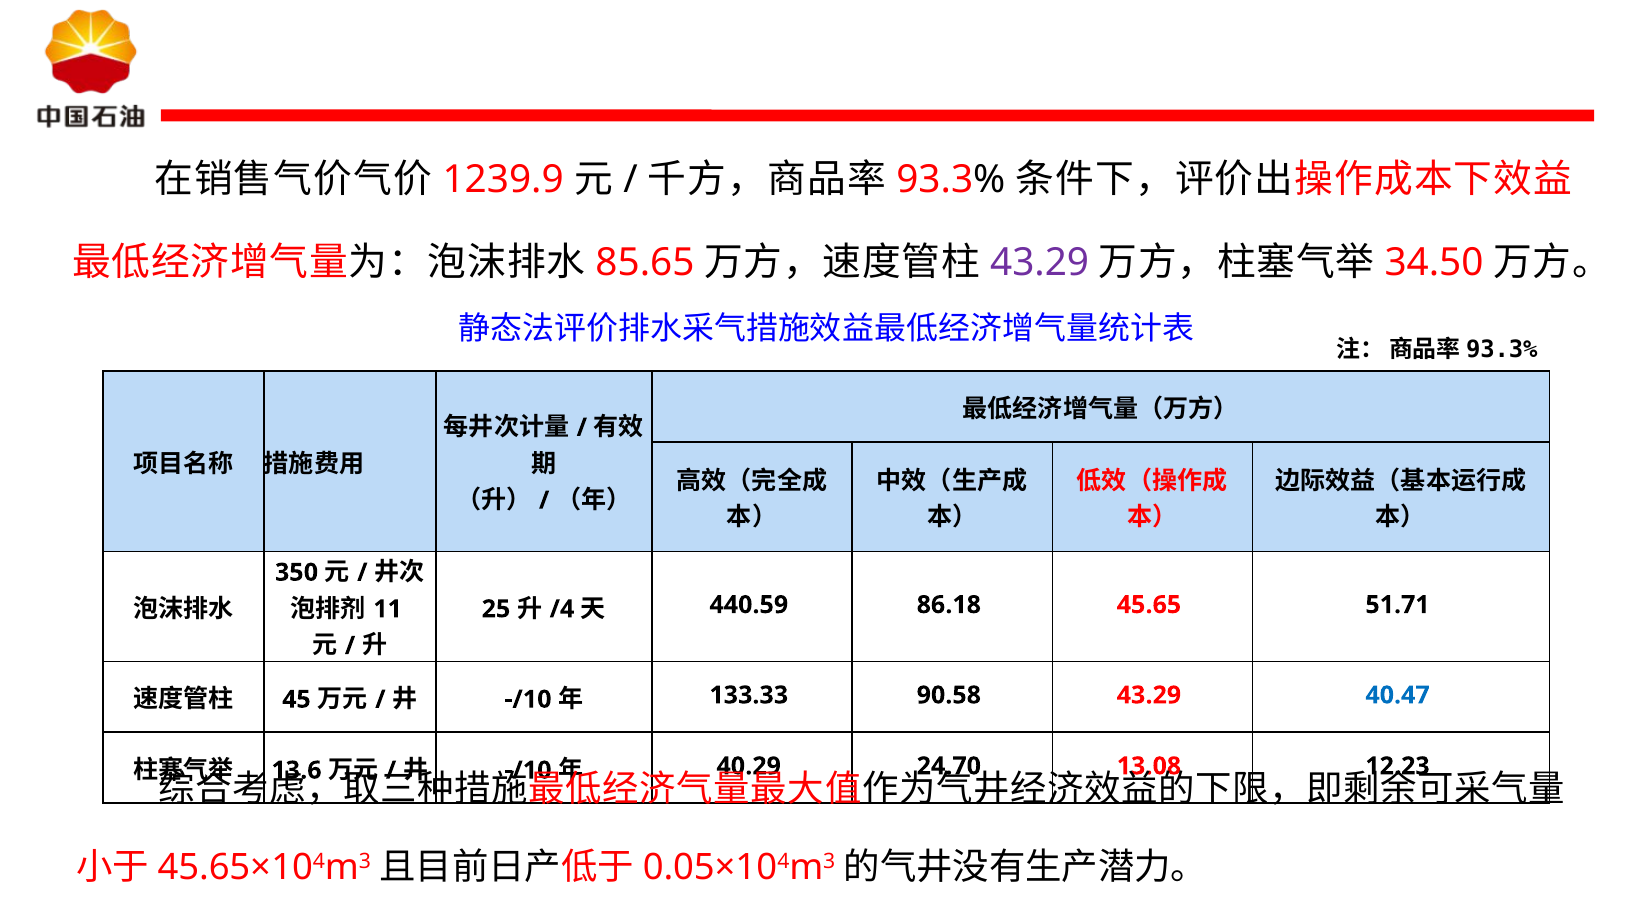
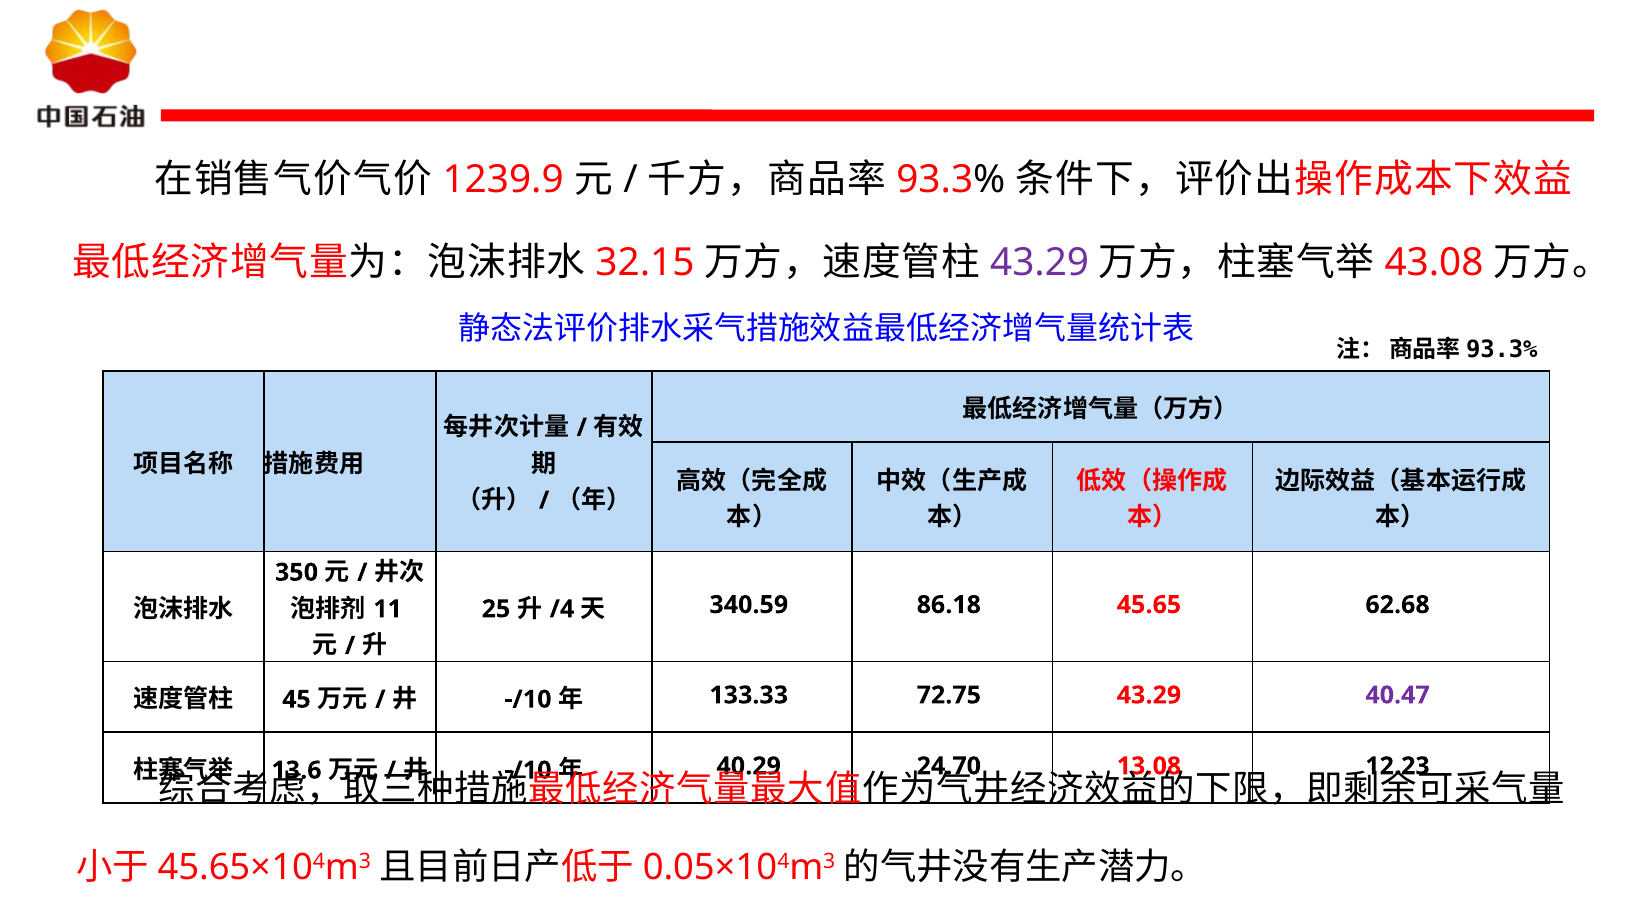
85.65: 85.65 -> 32.15
34.50: 34.50 -> 43.08
440.59: 440.59 -> 340.59
51.71: 51.71 -> 62.68
90.58: 90.58 -> 72.75
40.47 colour: blue -> purple
